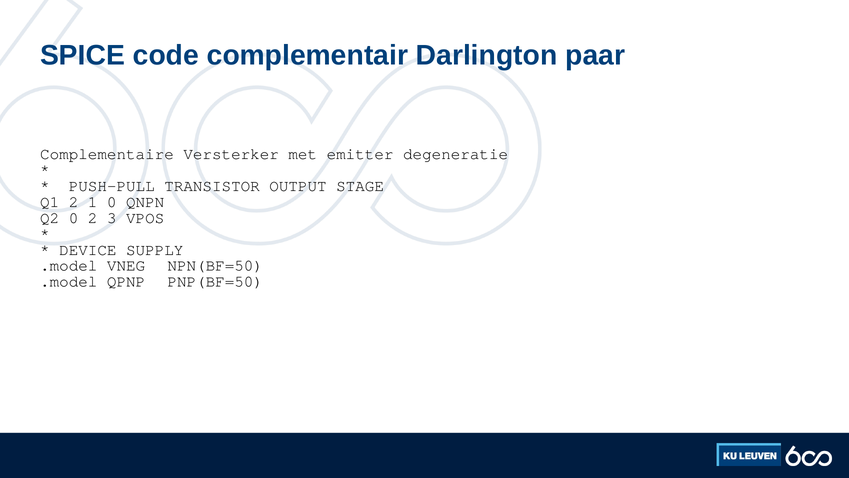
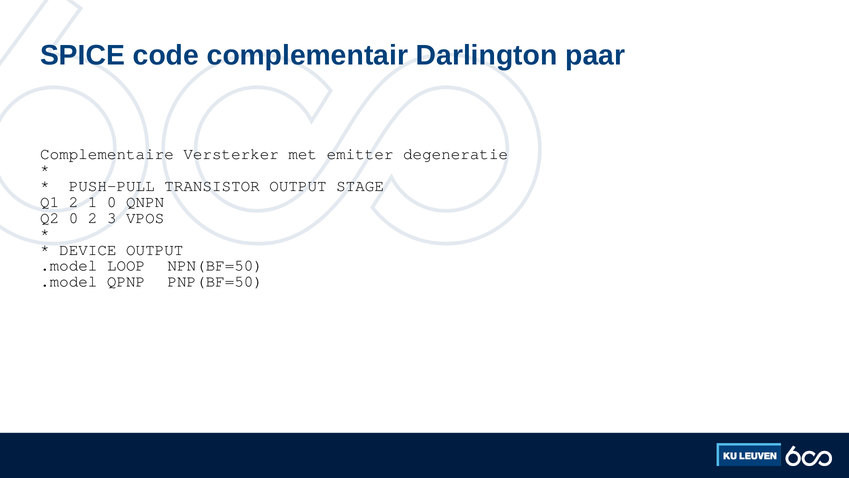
DEVICE SUPPLY: SUPPLY -> OUTPUT
VNEG: VNEG -> LOOP
